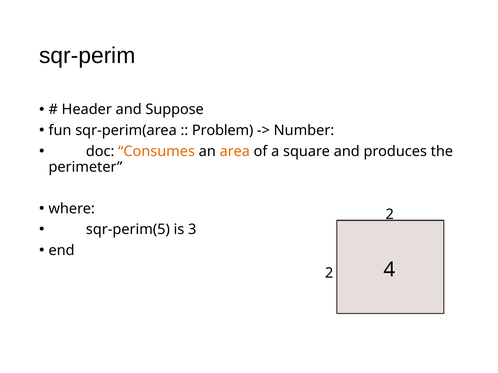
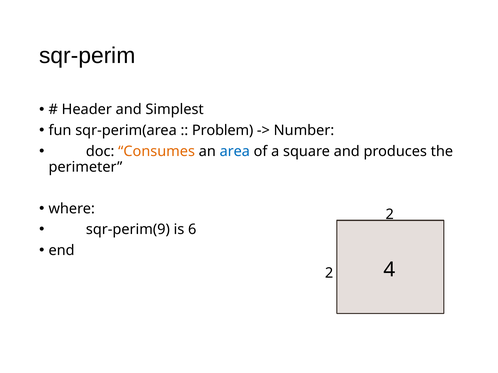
Suppose: Suppose -> Simplest
area colour: orange -> blue
sqr-perim(5: sqr-perim(5 -> sqr-perim(9
3: 3 -> 6
